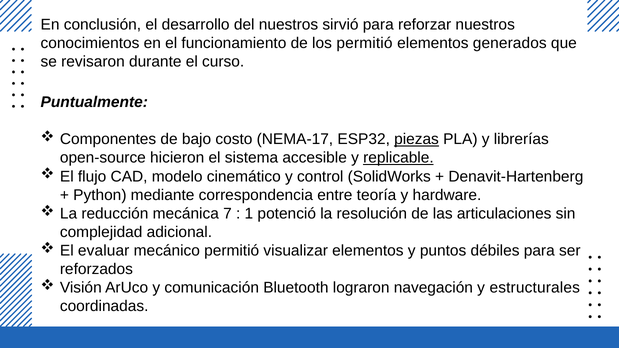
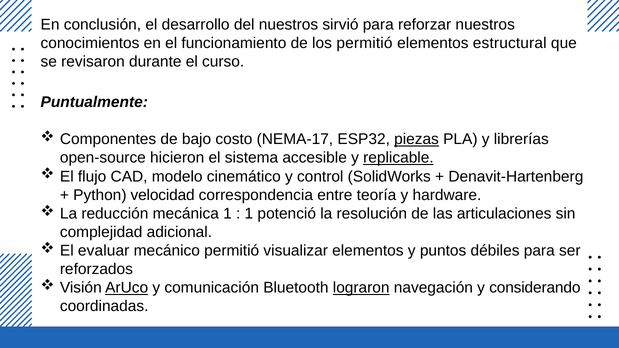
generados: generados -> estructural
mediante: mediante -> velocidad
mecánica 7: 7 -> 1
ArUco underline: none -> present
lograron underline: none -> present
estructurales: estructurales -> considerando
